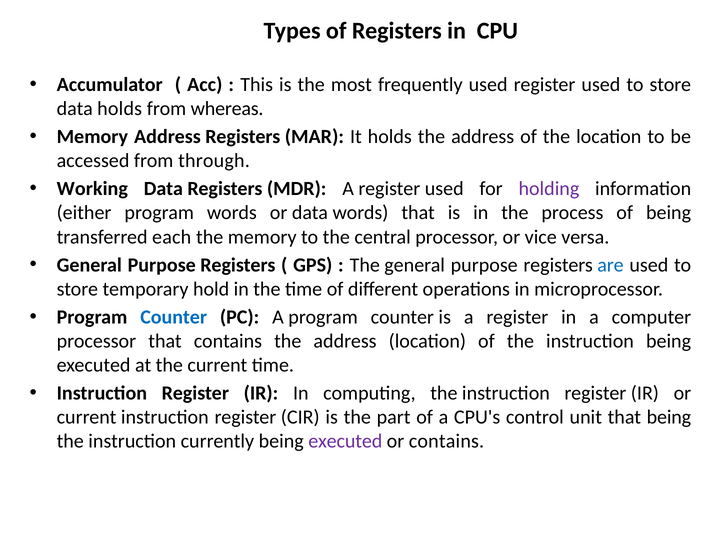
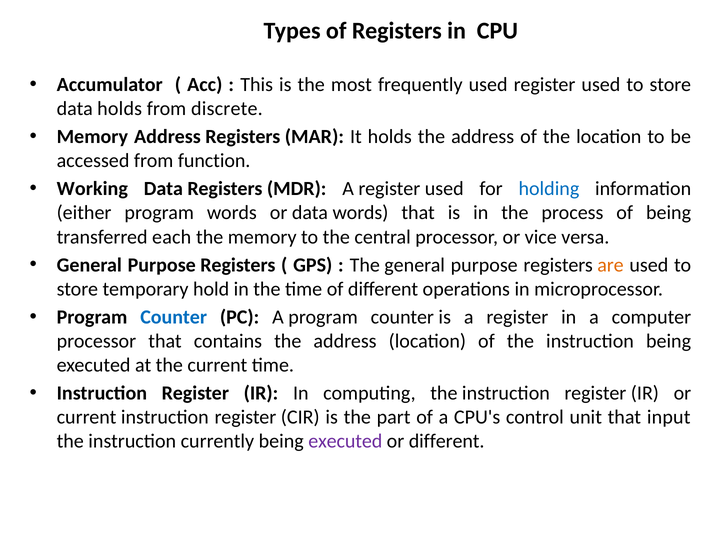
whereas: whereas -> discrete
through: through -> function
holding colour: purple -> blue
are colour: blue -> orange
that being: being -> input
or contains: contains -> different
